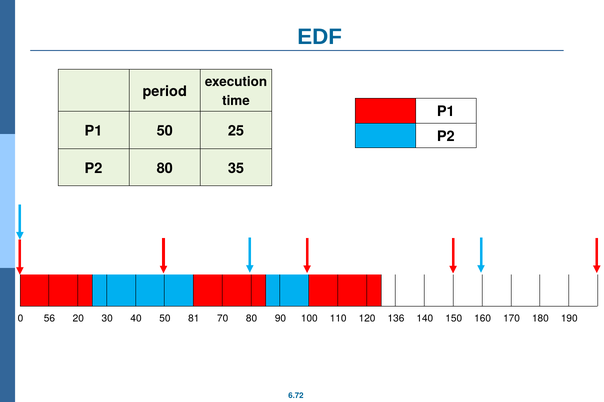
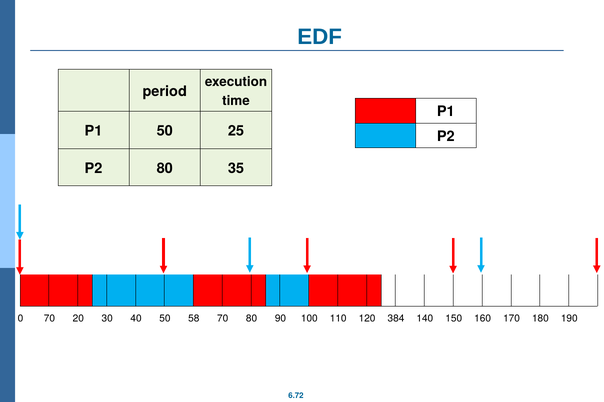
0 56: 56 -> 70
81: 81 -> 58
136: 136 -> 384
